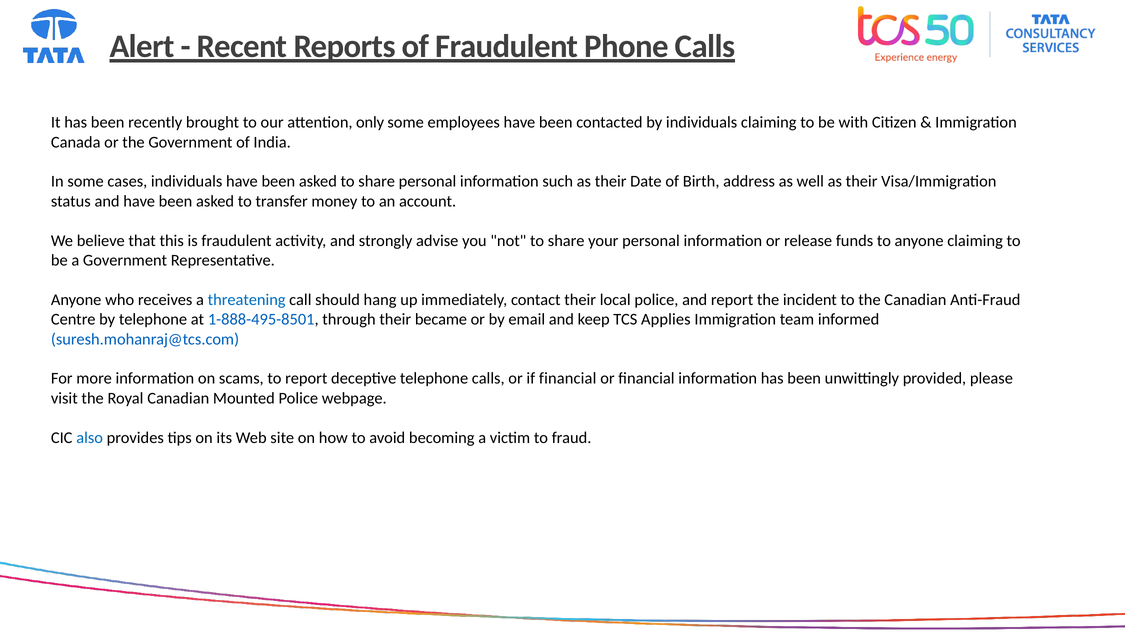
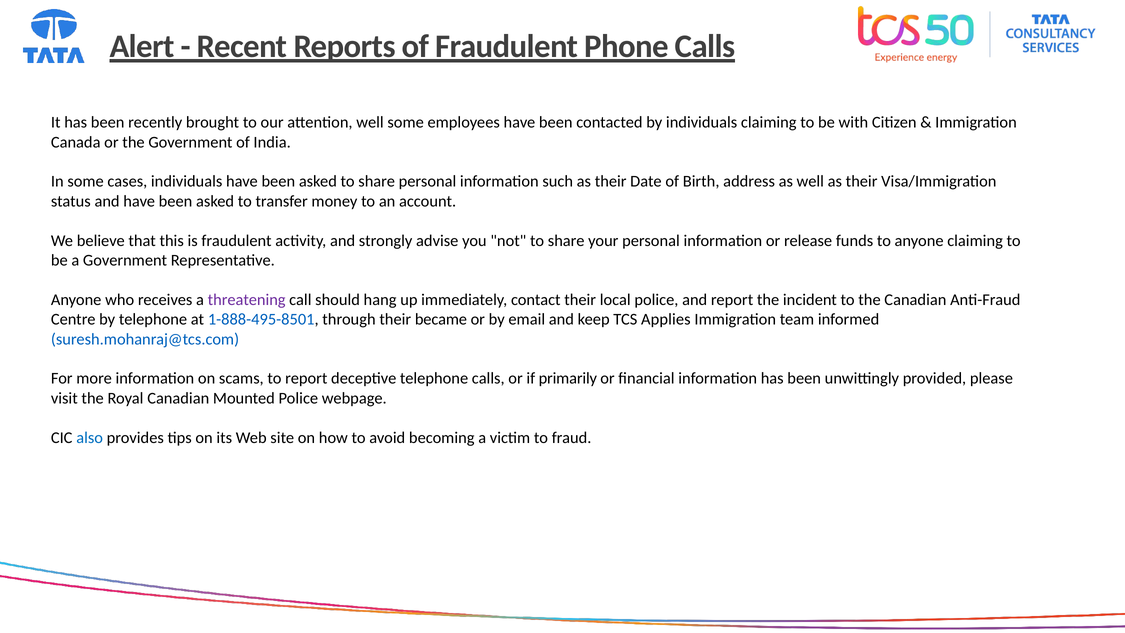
attention only: only -> well
threatening colour: blue -> purple
if financial: financial -> primarily
